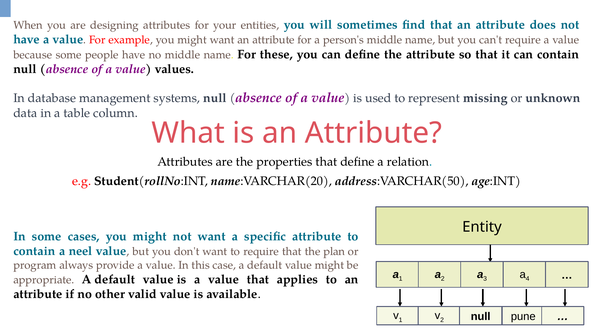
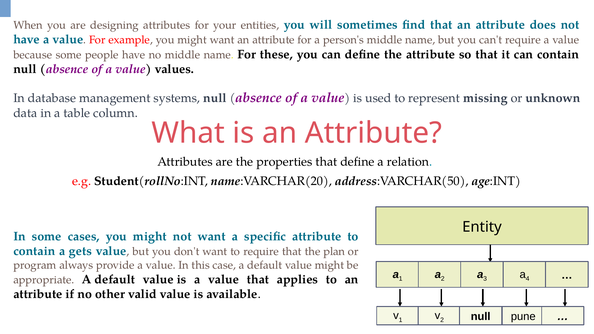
neel: neel -> gets
